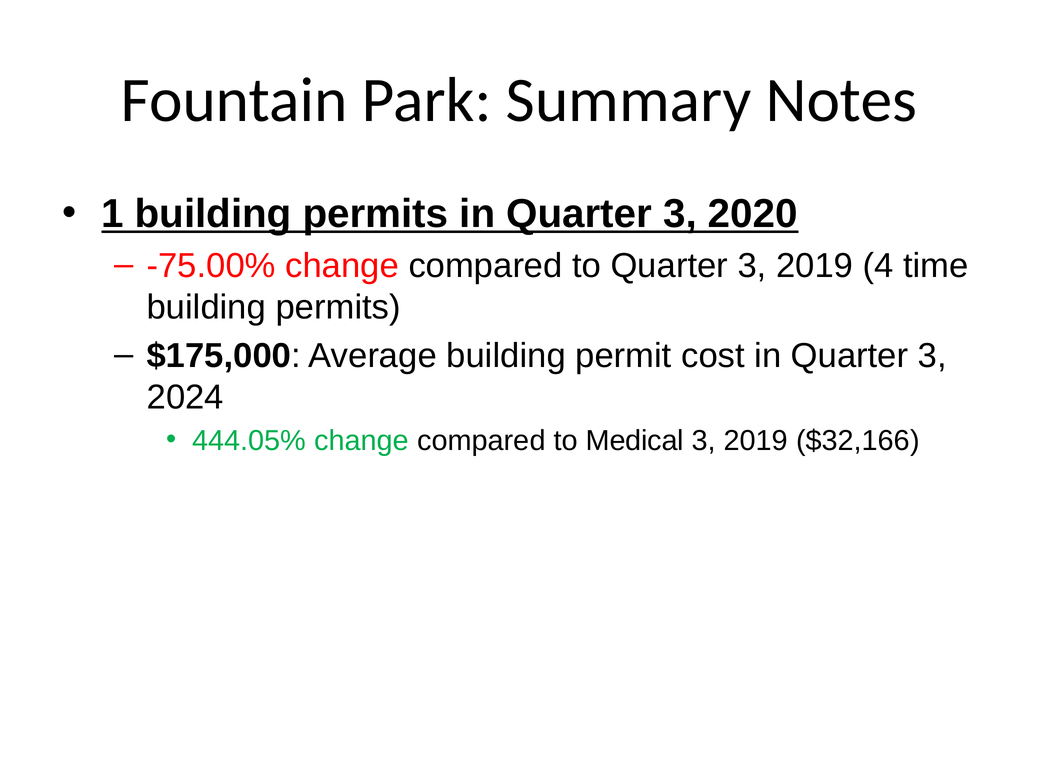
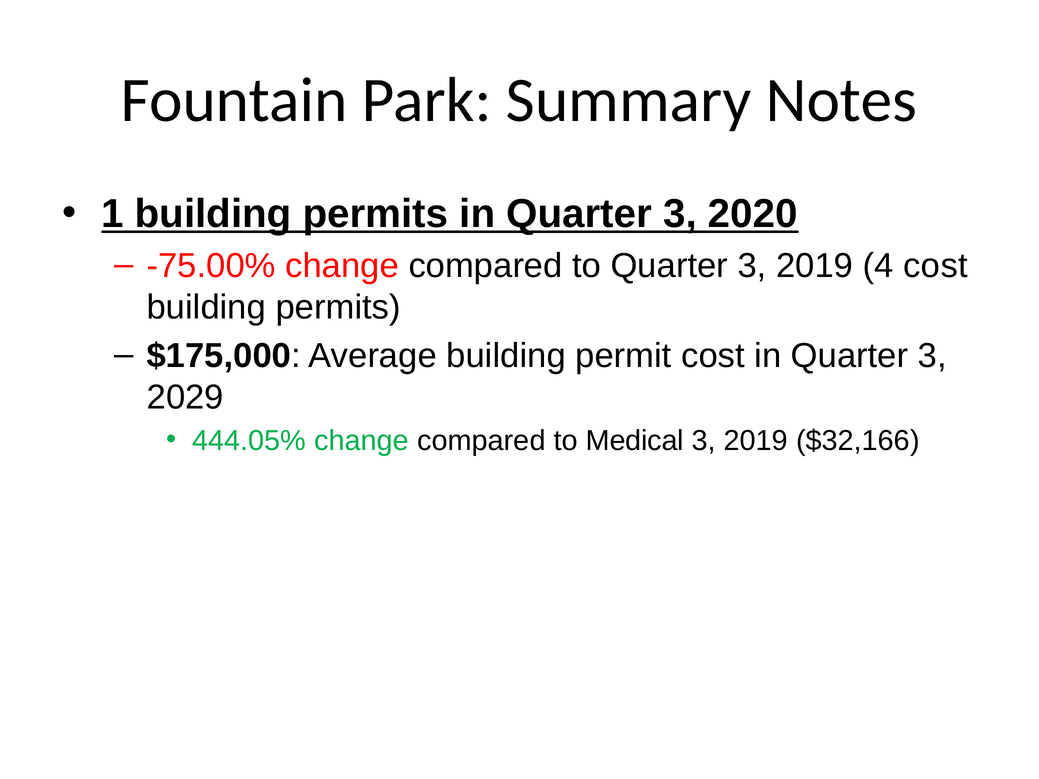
4 time: time -> cost
2024: 2024 -> 2029
